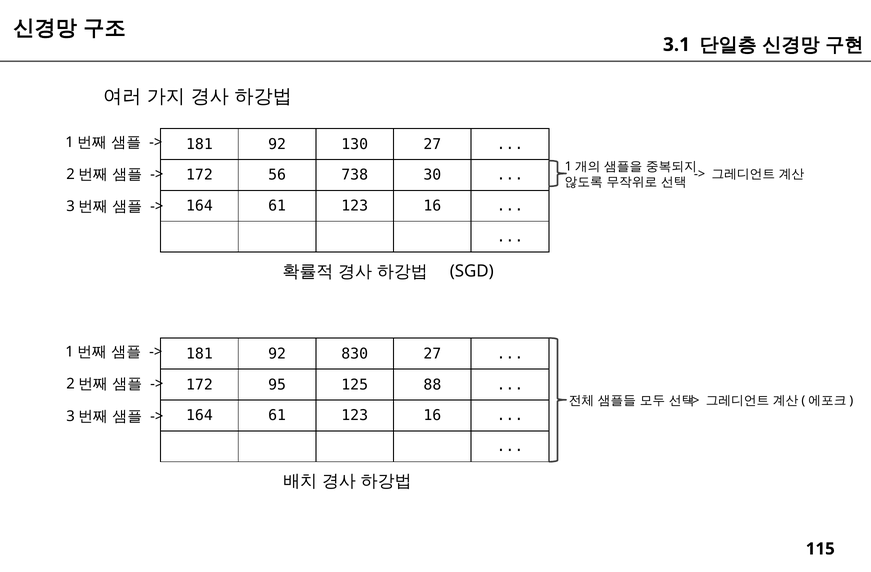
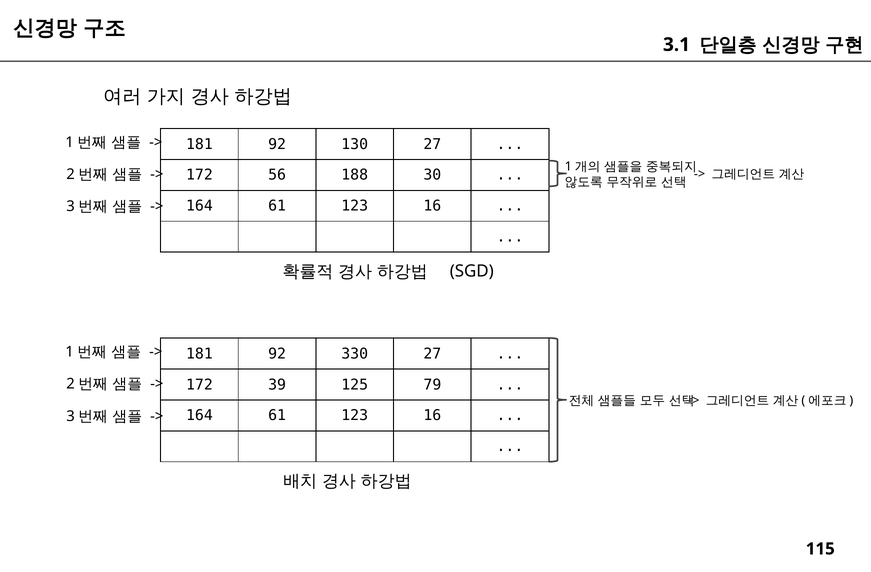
738: 738 -> 188
830: 830 -> 330
95: 95 -> 39
88: 88 -> 79
